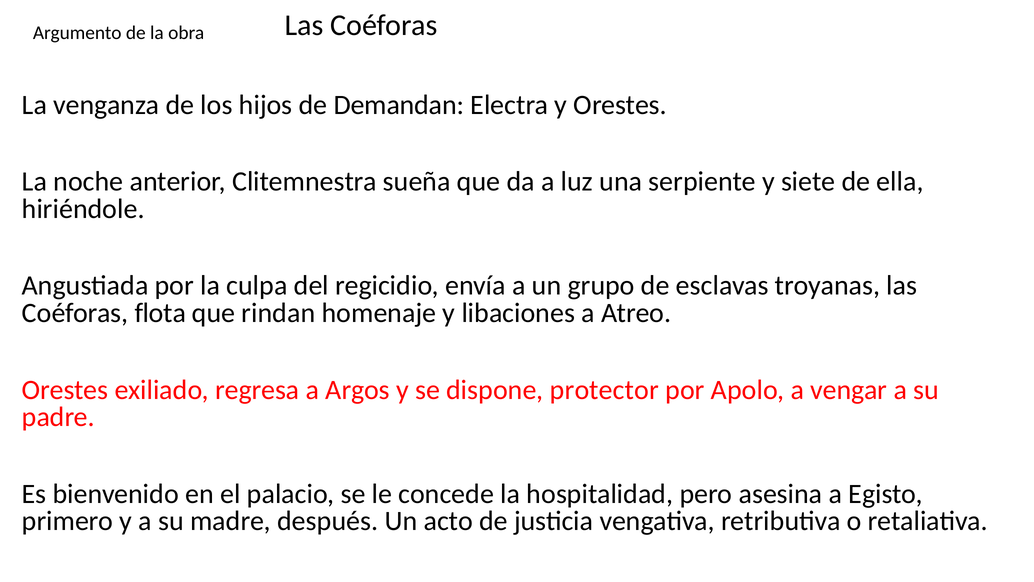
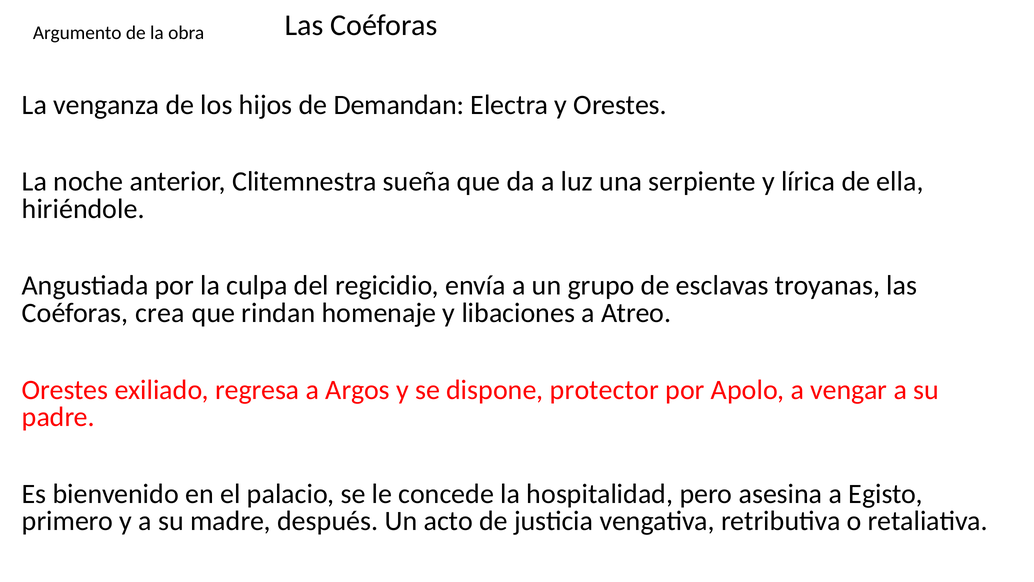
siete: siete -> lírica
flota: flota -> crea
